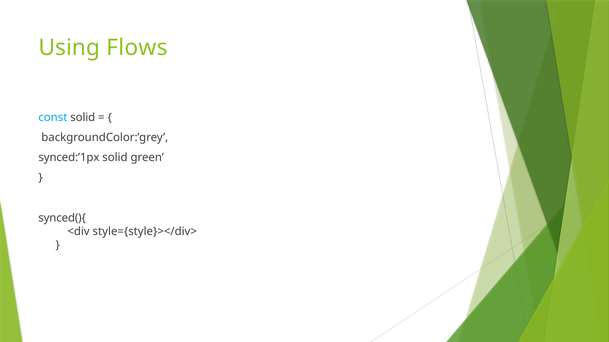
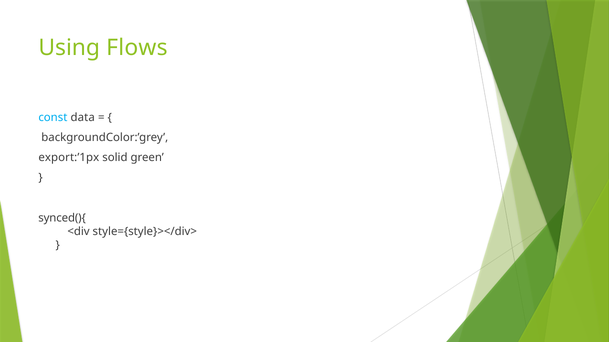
const solid: solid -> data
synced:’1px: synced:’1px -> export:’1px
